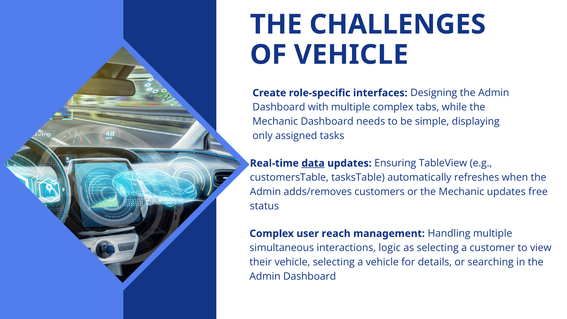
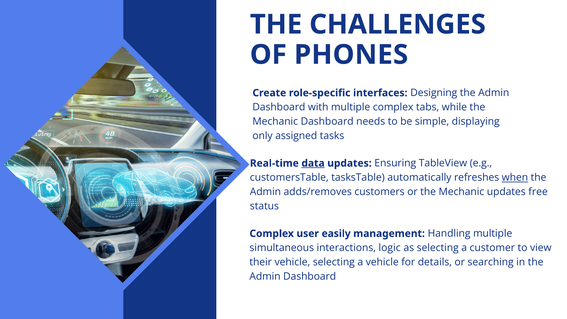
OF VEHICLE: VEHICLE -> PHONES
when underline: none -> present
reach: reach -> easily
